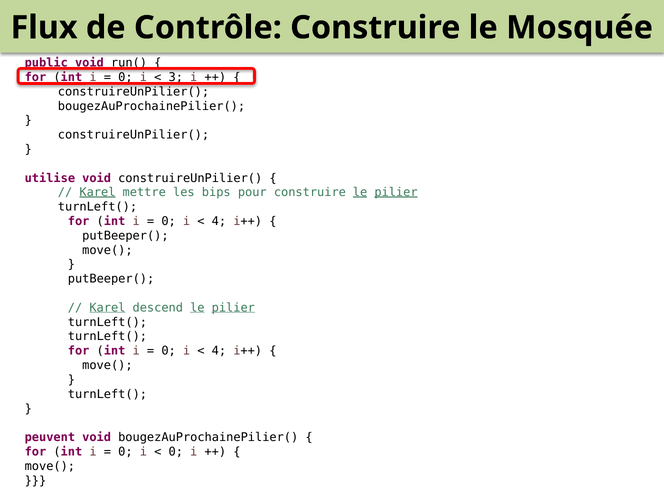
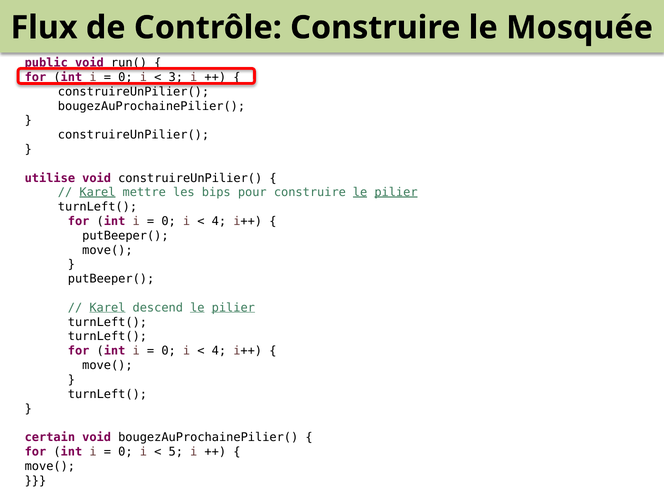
peuvent: peuvent -> certain
0 at (176, 452): 0 -> 5
